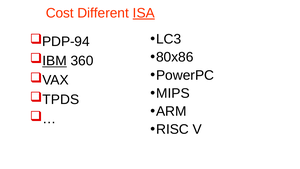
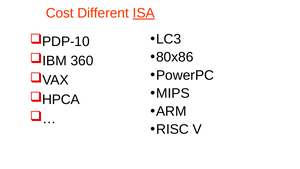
PDP-94: PDP-94 -> PDP-10
IBM underline: present -> none
TPDS: TPDS -> HPCA
